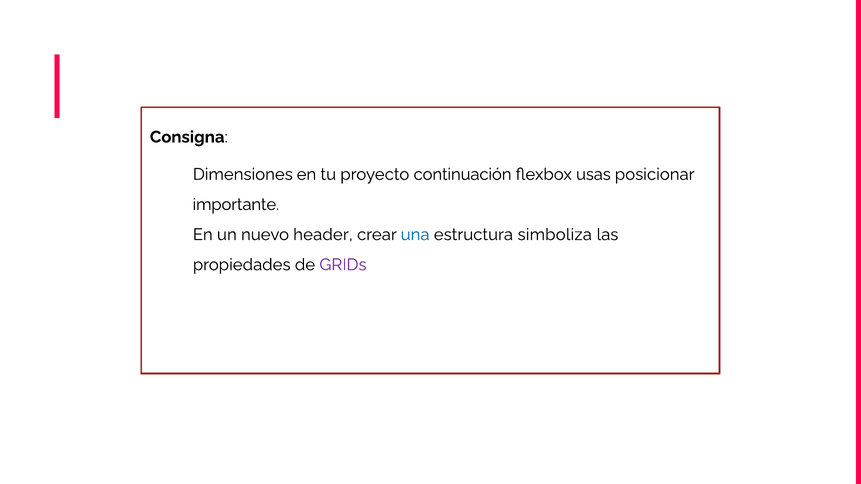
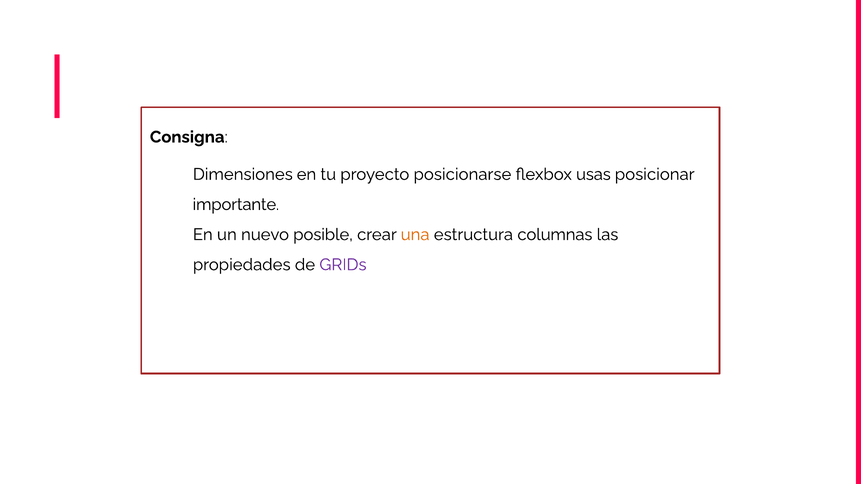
continuación: continuación -> posicionarse
header: header -> posible
una colour: blue -> orange
simboliza: simboliza -> columnas
